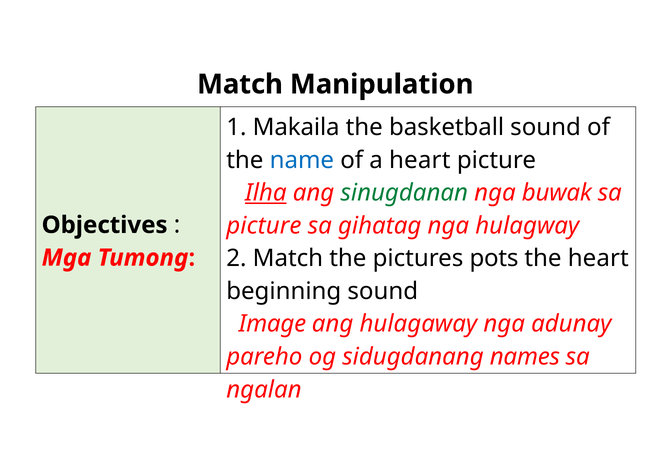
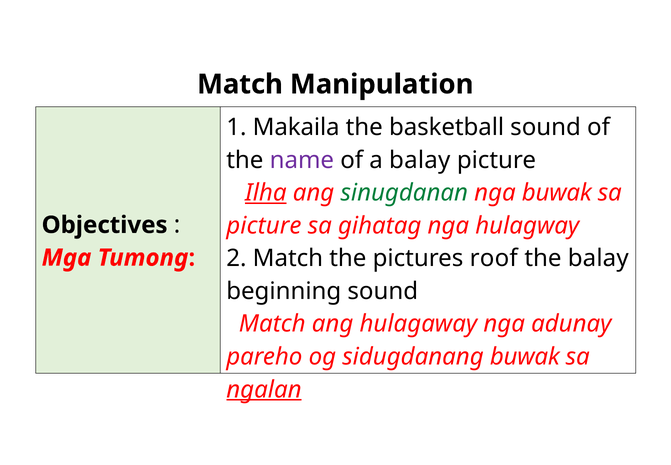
name colour: blue -> purple
a heart: heart -> balay
pots: pots -> roof
the heart: heart -> balay
Image at (272, 324): Image -> Match
sidugdanang names: names -> buwak
ngalan underline: none -> present
